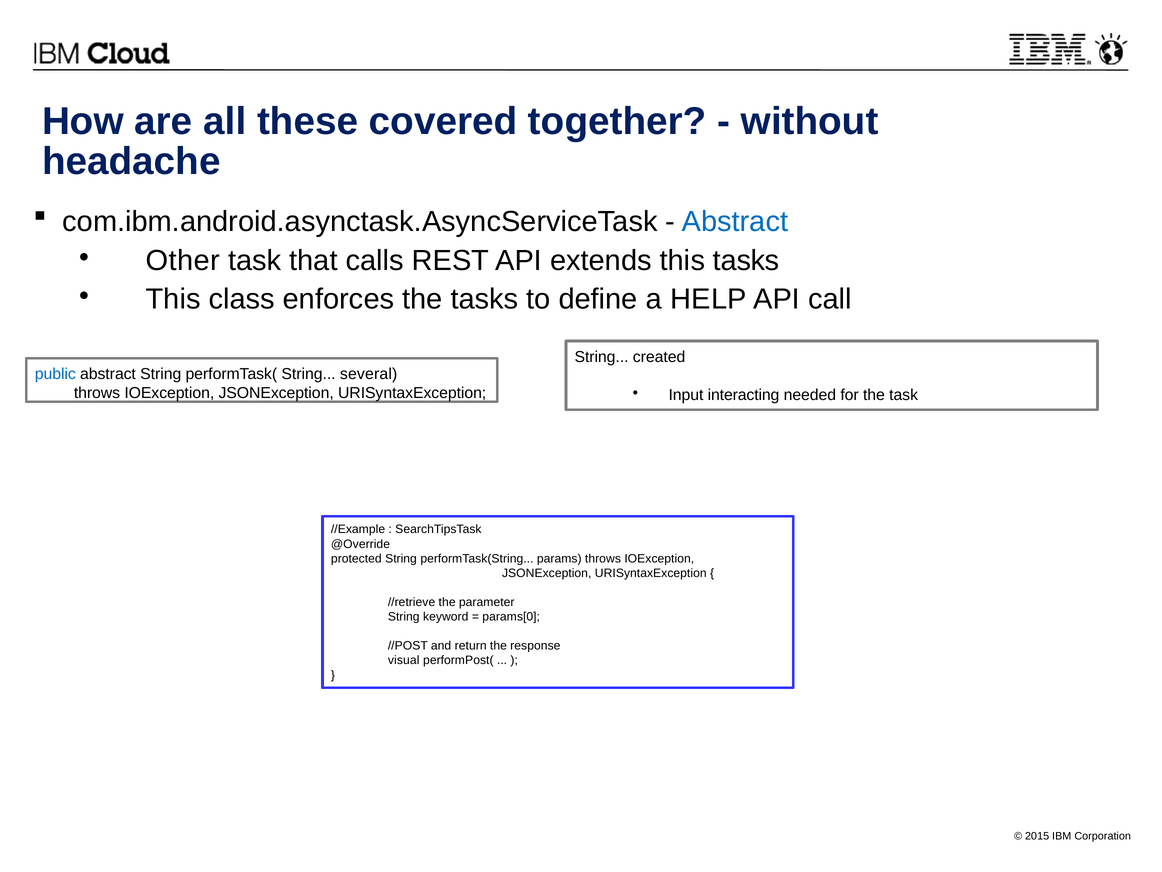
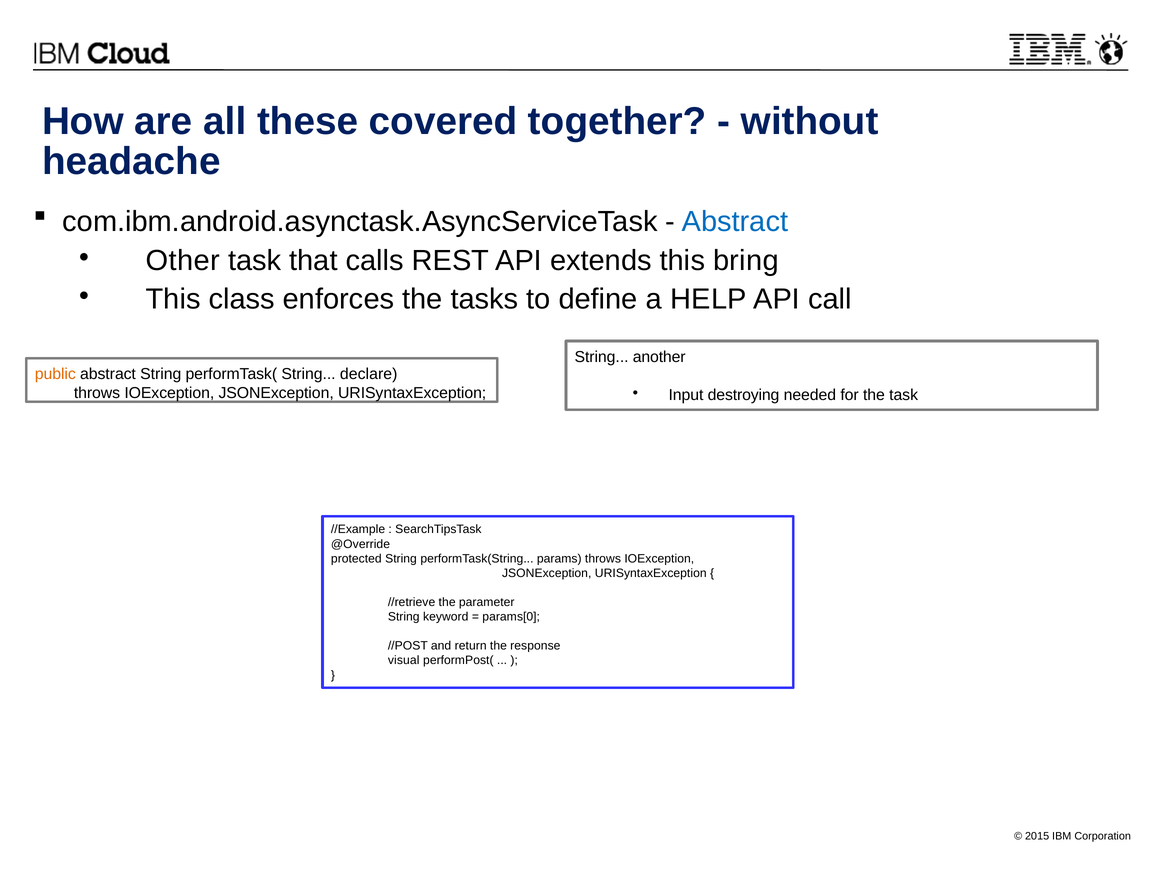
this tasks: tasks -> bring
created: created -> another
public colour: blue -> orange
several: several -> declare
interacting: interacting -> destroying
